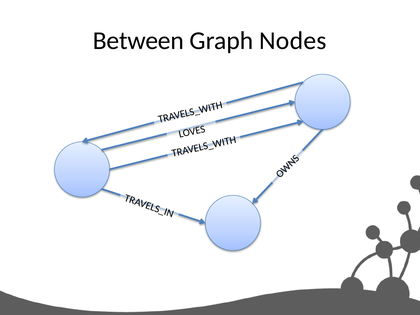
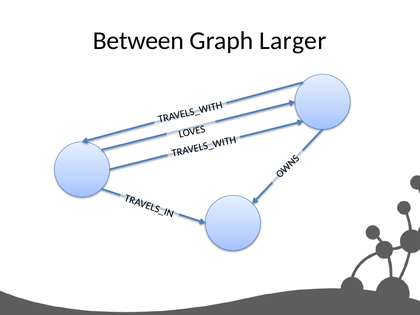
Nodes: Nodes -> Larger
